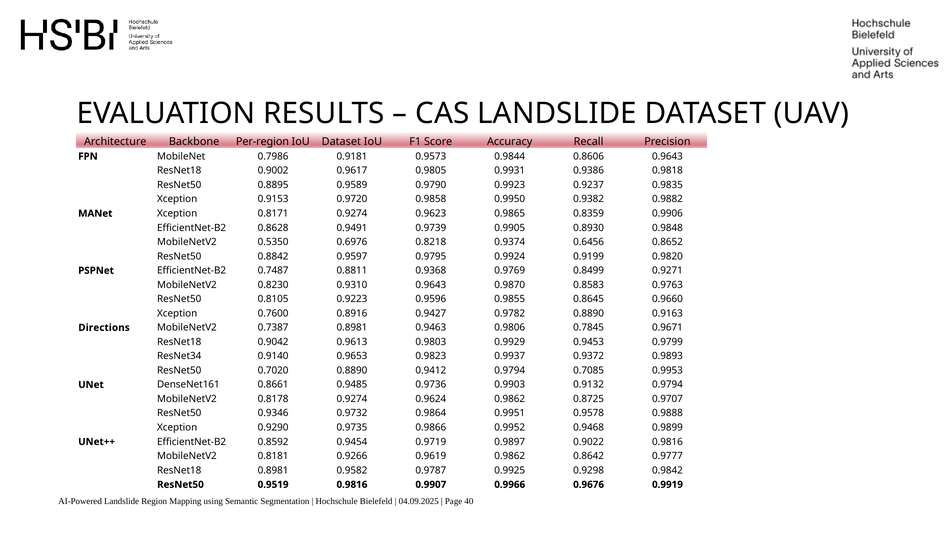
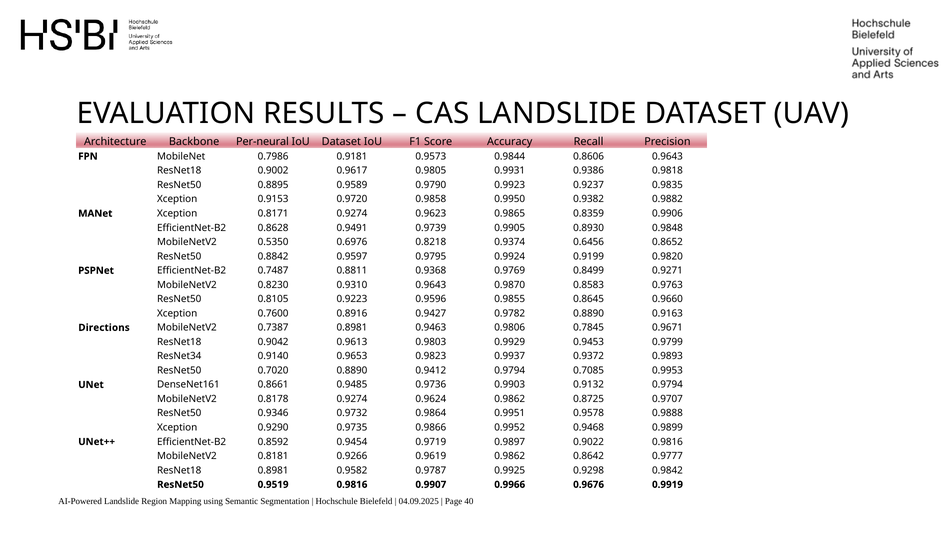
Per-region: Per-region -> Per-neural
